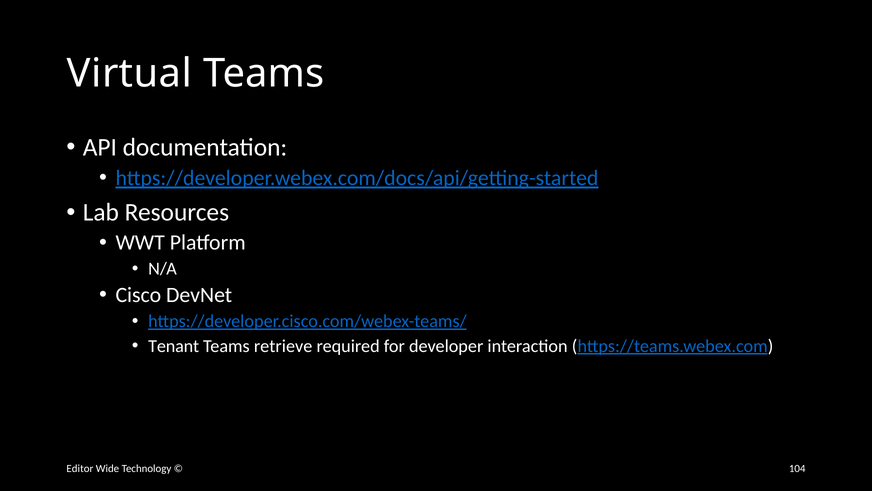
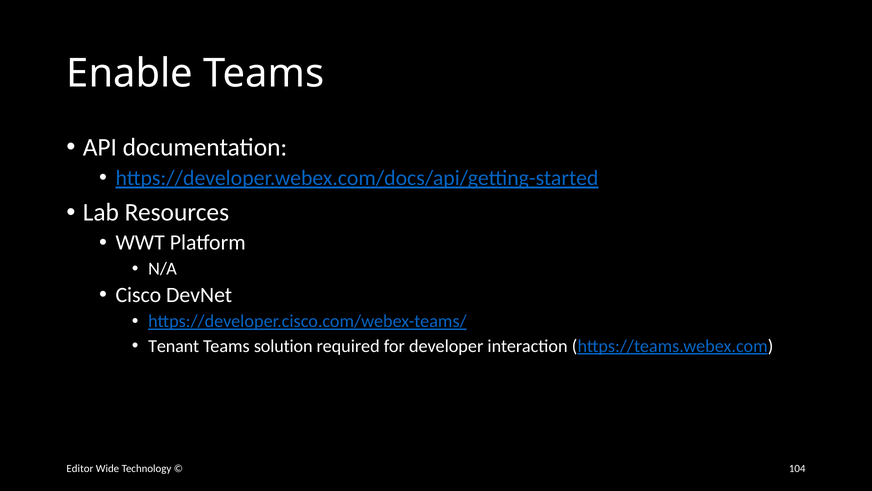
Virtual: Virtual -> Enable
retrieve: retrieve -> solution
